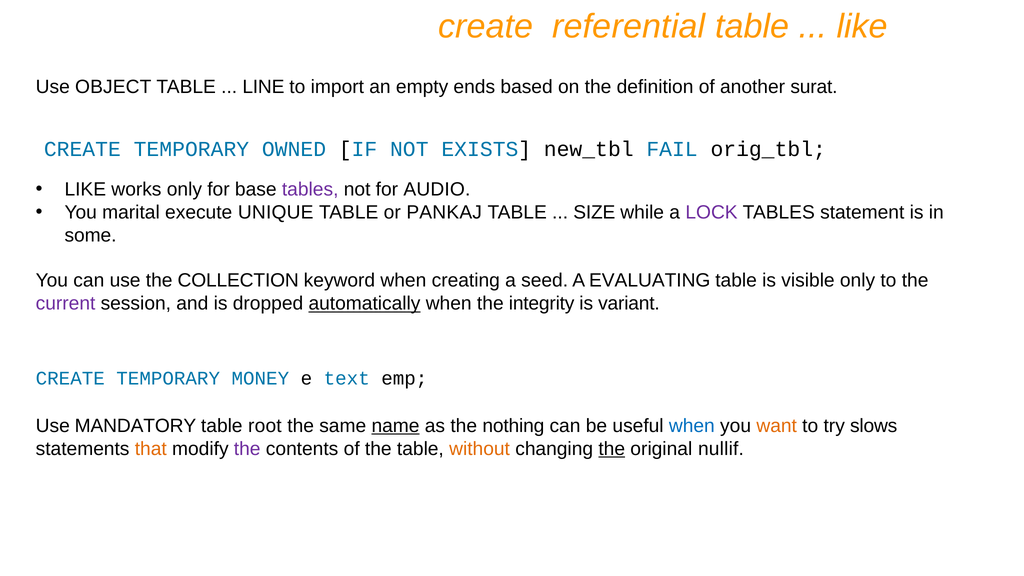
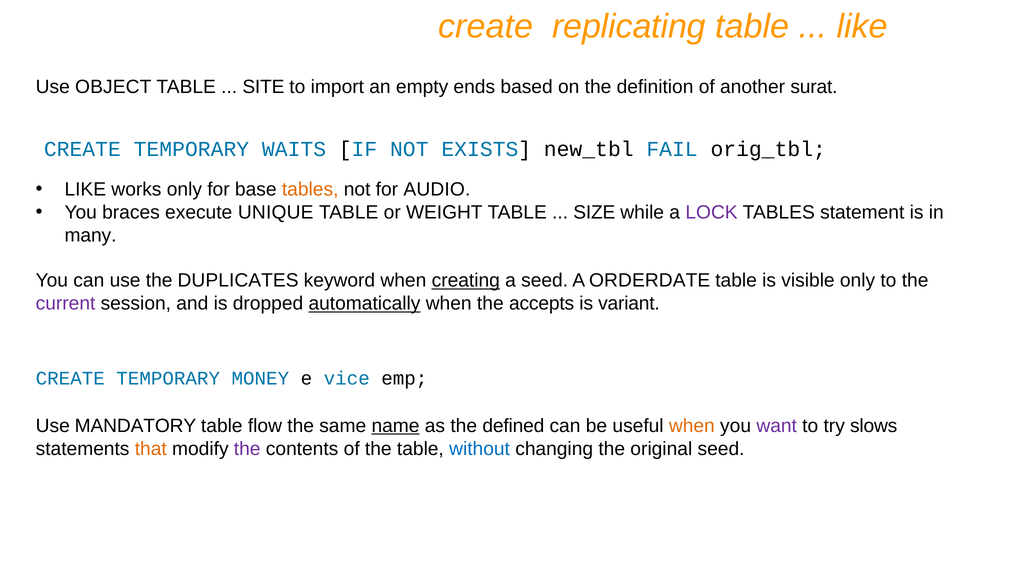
referential: referential -> replicating
LINE: LINE -> SITE
OWNED: OWNED -> WAITS
tables at (310, 189) colour: purple -> orange
marital: marital -> braces
PANKAJ: PANKAJ -> WEIGHT
some: some -> many
COLLECTION: COLLECTION -> DUPLICATES
creating underline: none -> present
EVALUATING: EVALUATING -> ORDERDATE
integrity: integrity -> accepts
text: text -> vice
root: root -> flow
nothing: nothing -> defined
when at (692, 426) colour: blue -> orange
want colour: orange -> purple
without colour: orange -> blue
the at (612, 449) underline: present -> none
original nullif: nullif -> seed
